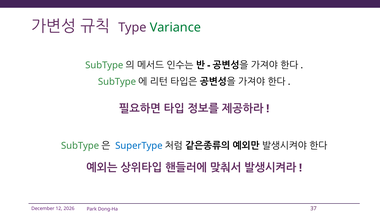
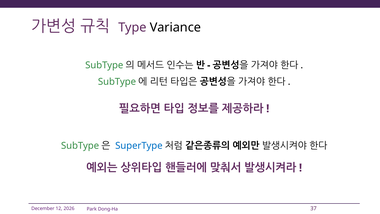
Variance colour: green -> black
